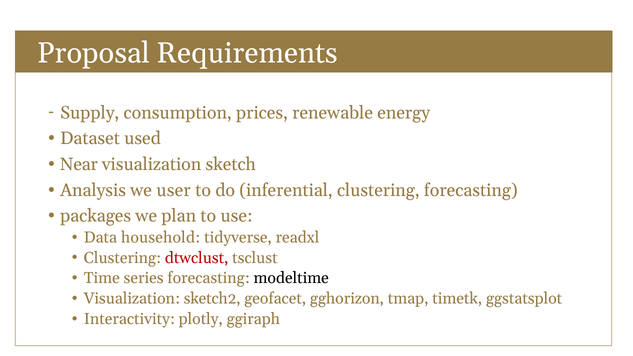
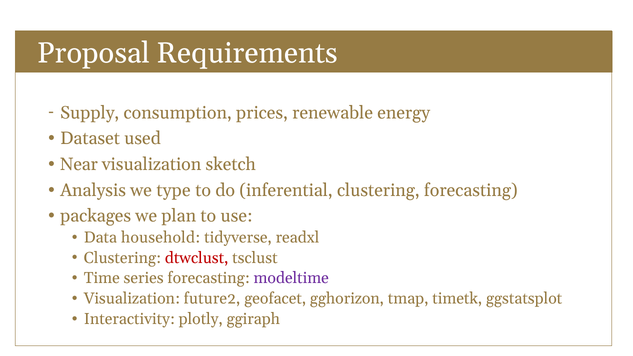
user: user -> type
modeltime colour: black -> purple
sketch2: sketch2 -> future2
